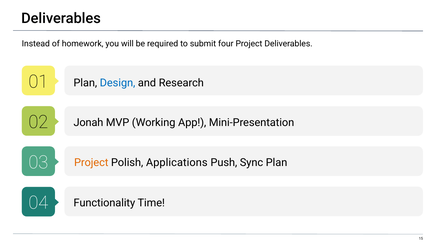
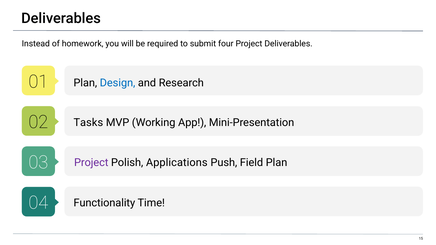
Jonah: Jonah -> Tasks
Project at (91, 163) colour: orange -> purple
Sync: Sync -> Field
